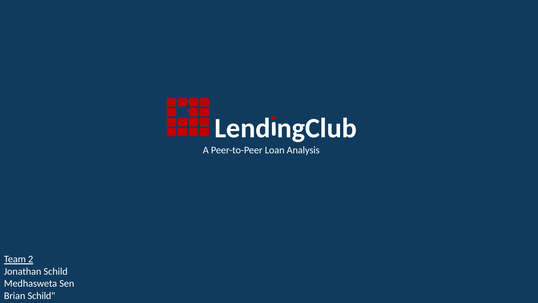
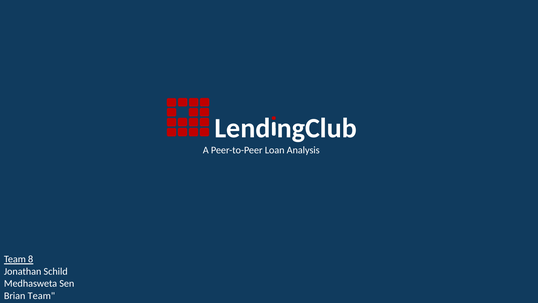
2: 2 -> 8
Brian Schild: Schild -> Team
